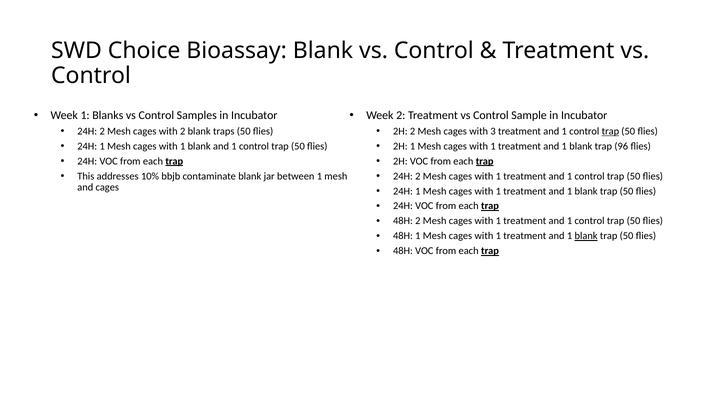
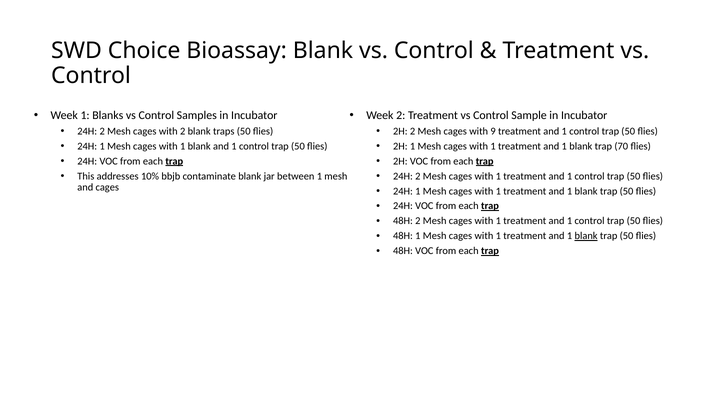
3: 3 -> 9
trap at (610, 131) underline: present -> none
96: 96 -> 70
